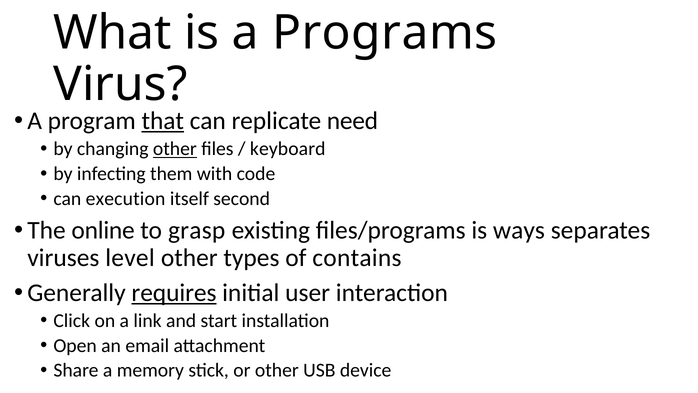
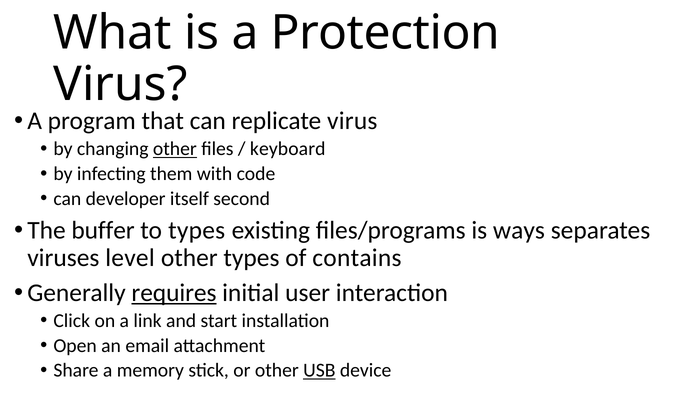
Programs: Programs -> Protection
that underline: present -> none
replicate need: need -> virus
execution: execution -> developer
online: online -> buffer
to grasp: grasp -> types
USB underline: none -> present
